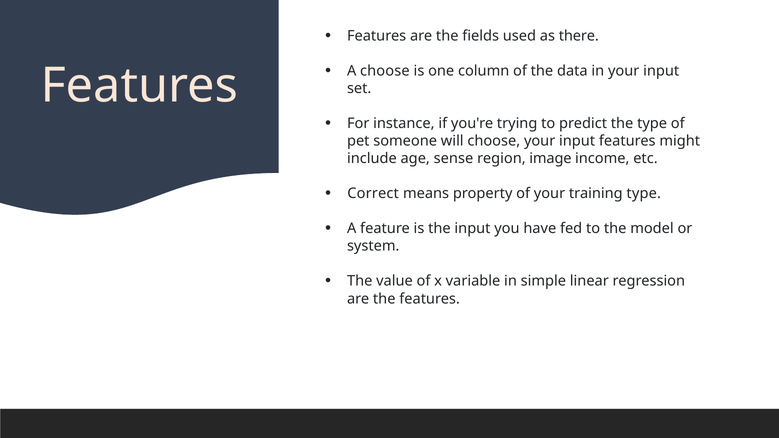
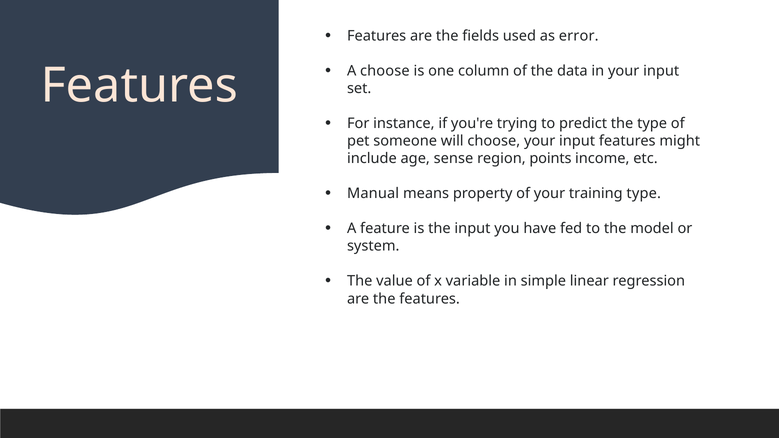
there: there -> error
image: image -> points
Correct: Correct -> Manual
